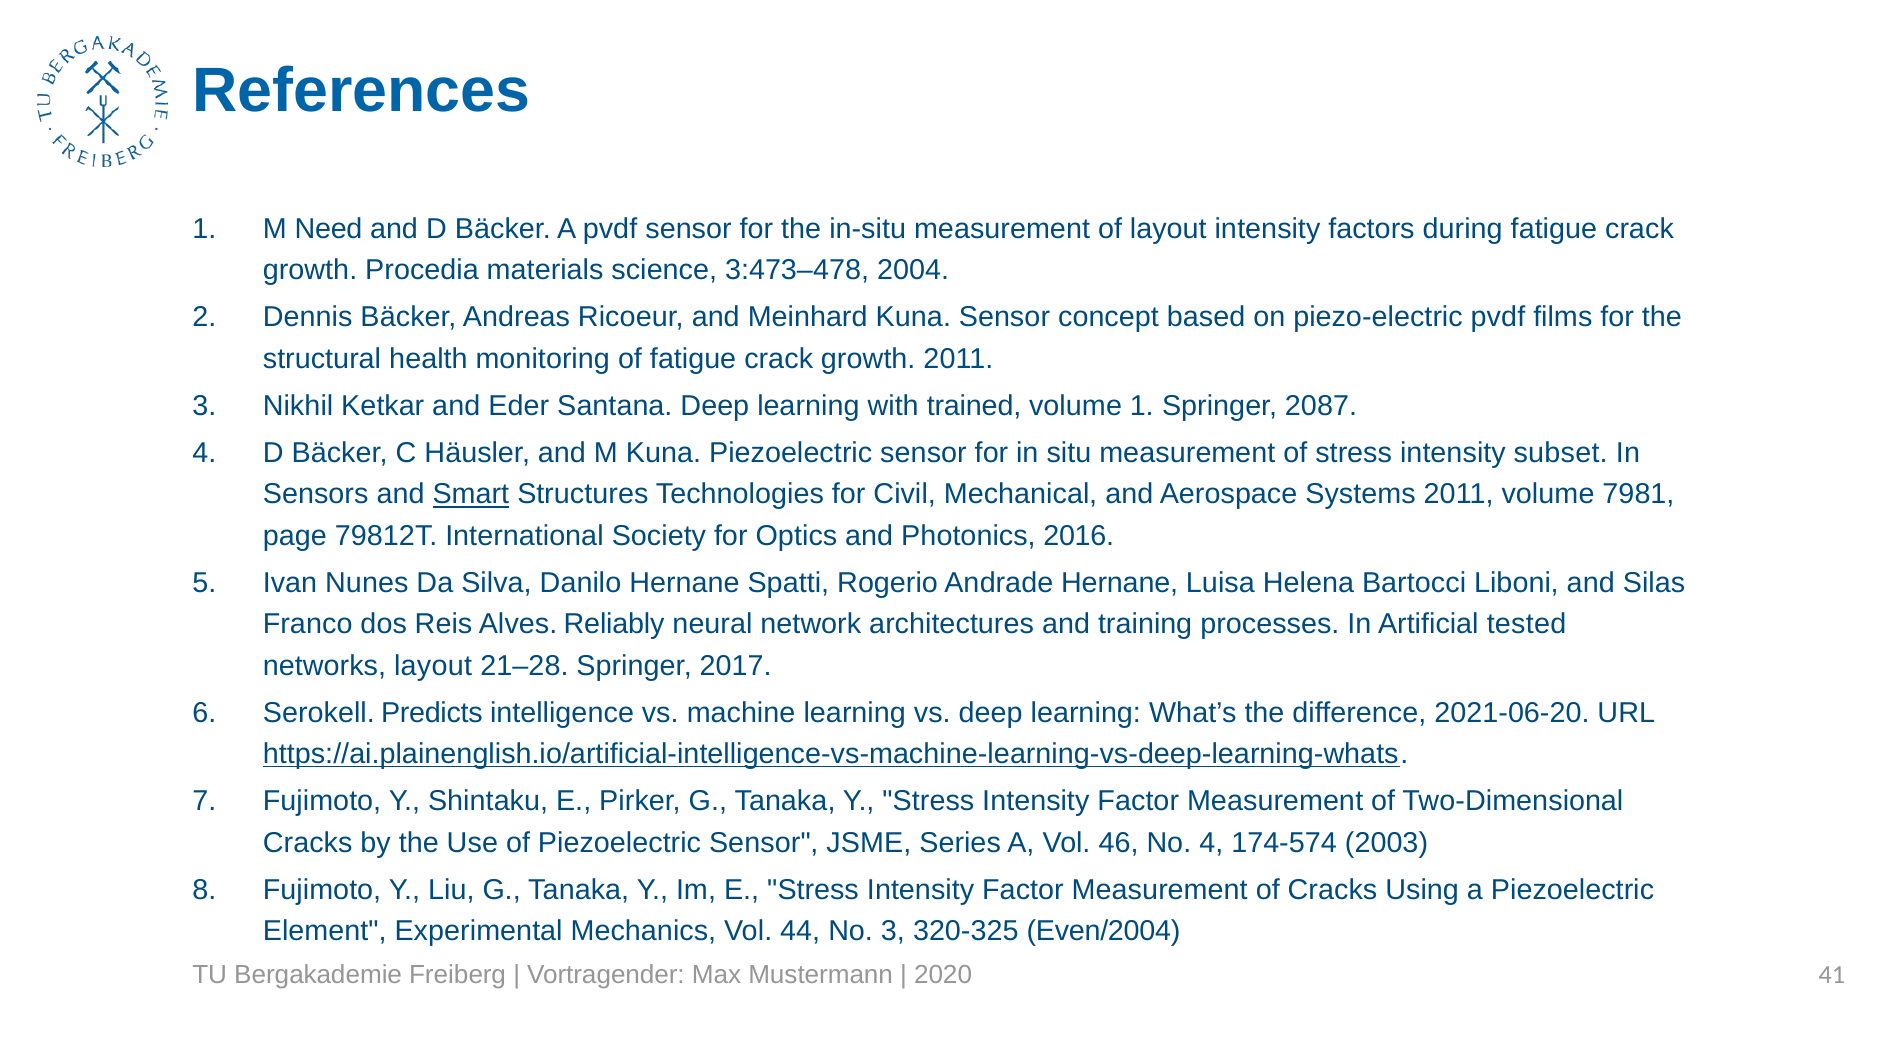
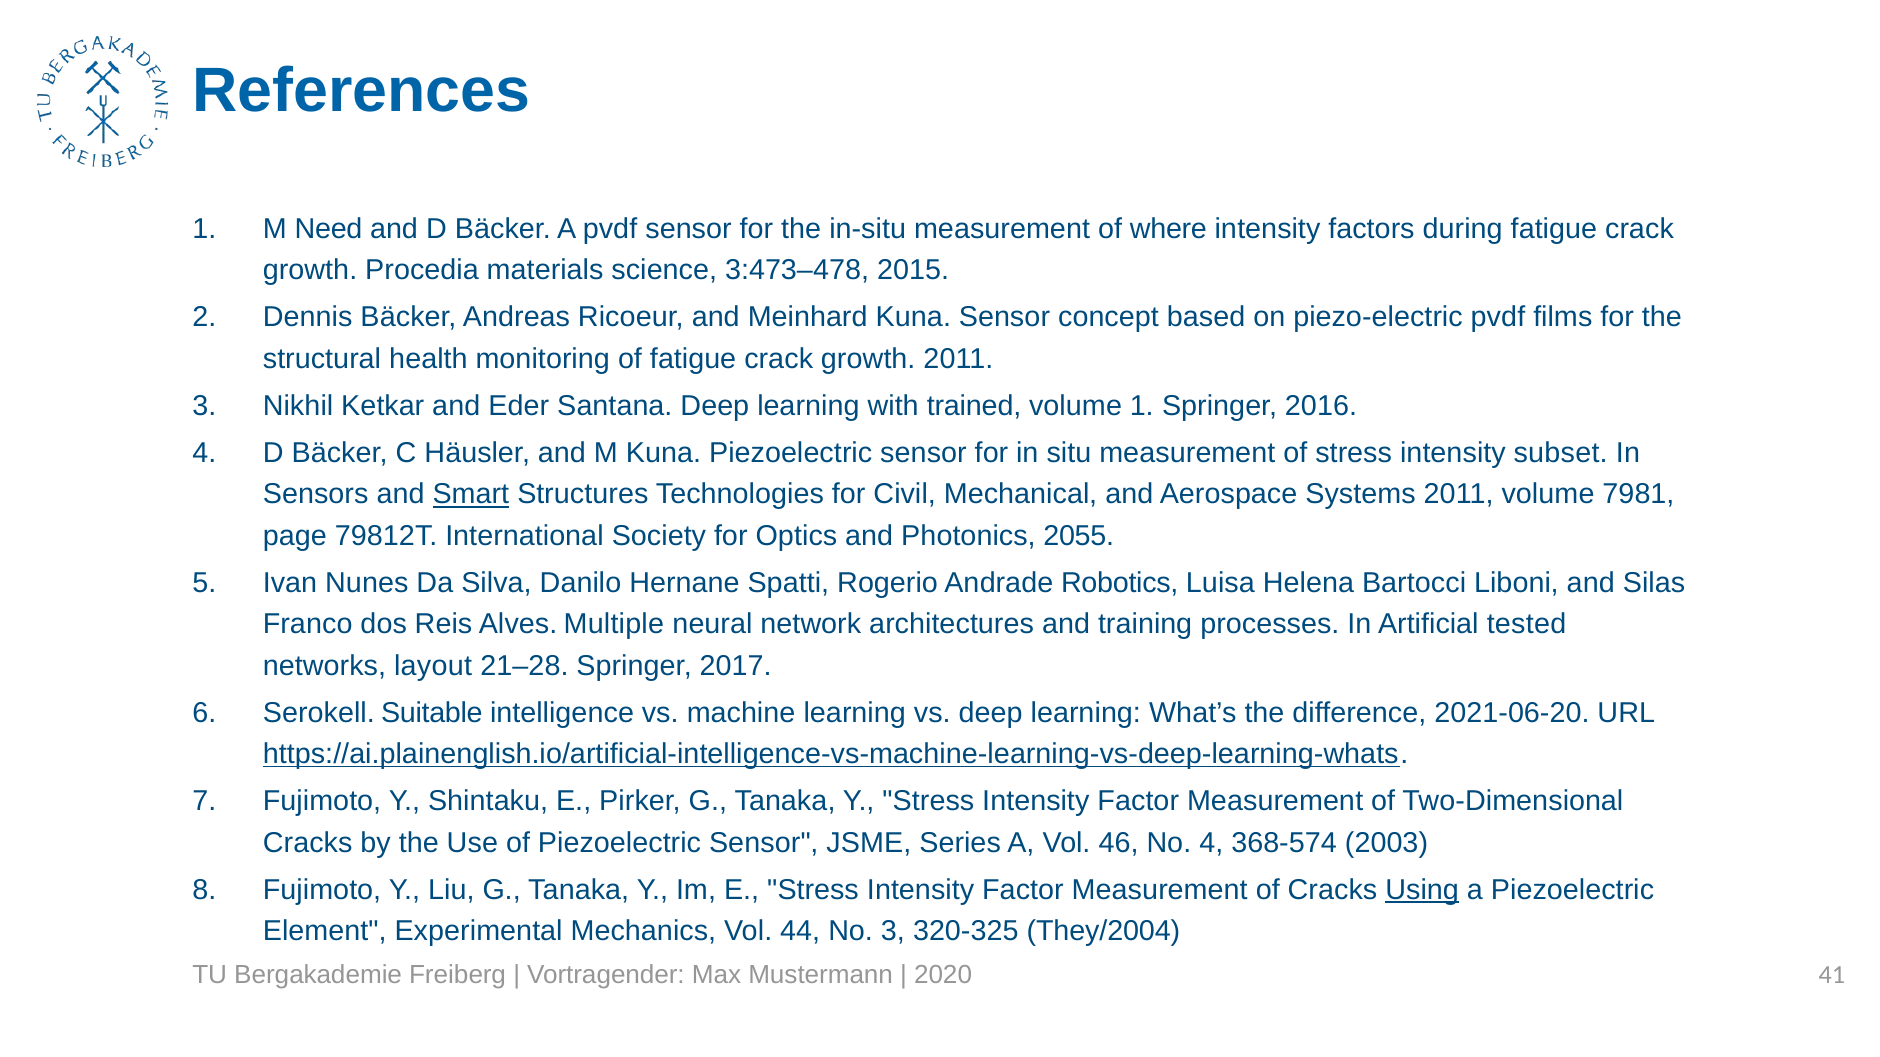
of layout: layout -> where
2004: 2004 -> 2015
2087: 2087 -> 2016
2016: 2016 -> 2055
Andrade Hernane: Hernane -> Robotics
Reliably: Reliably -> Multiple
Predicts: Predicts -> Suitable
174-574: 174-574 -> 368-574
Using underline: none -> present
Even/2004: Even/2004 -> They/2004
